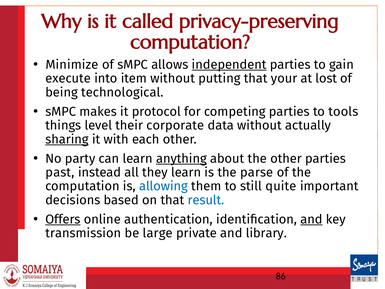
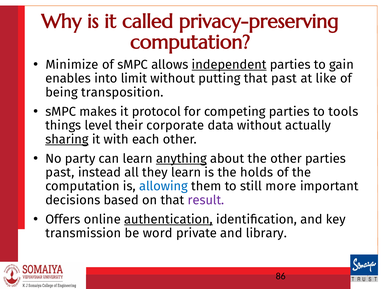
execute: execute -> enables
item: item -> limit
that your: your -> past
lost: lost -> like
technological: technological -> transposition
parse: parse -> holds
quite: quite -> more
result colour: blue -> purple
Offers underline: present -> none
authentication underline: none -> present
and at (311, 219) underline: present -> none
large: large -> word
